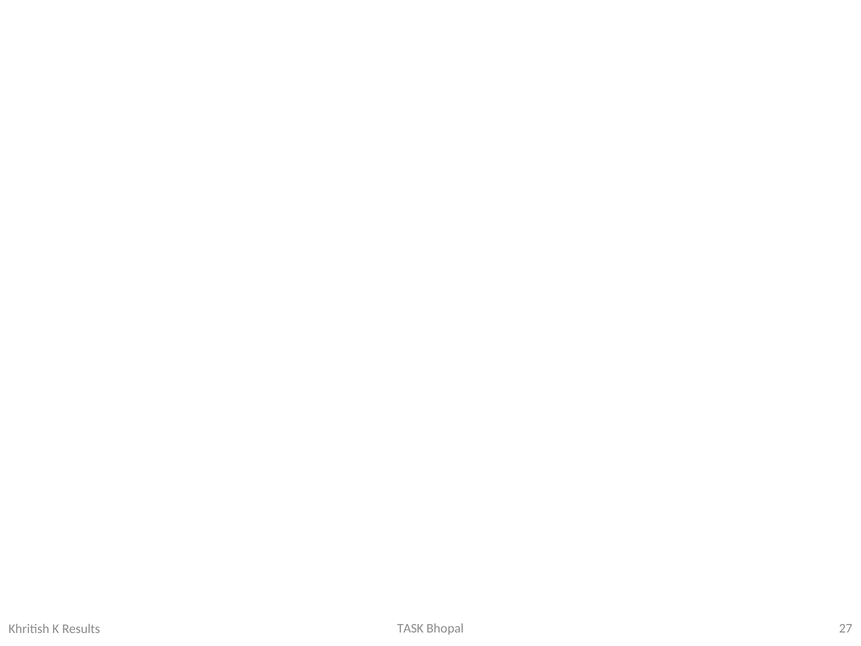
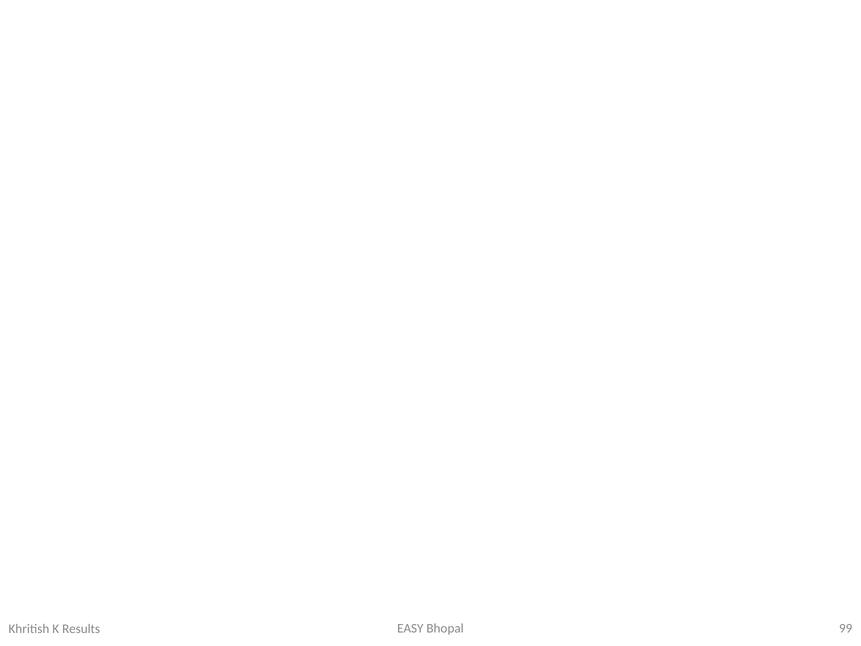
TASK: TASK -> EASY
27: 27 -> 99
